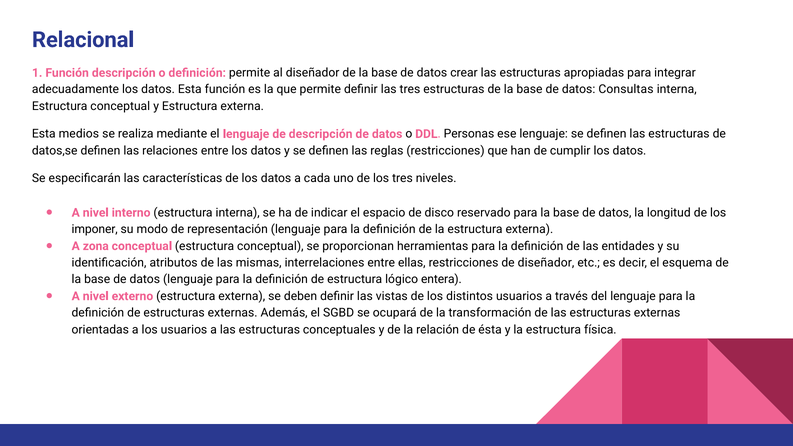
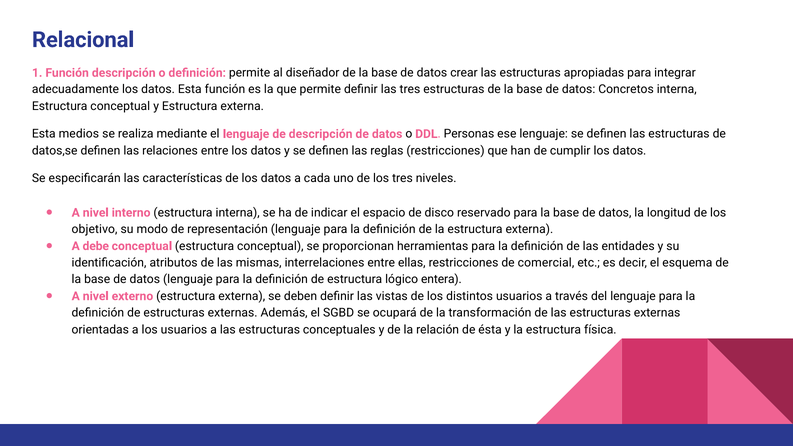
Consultas: Consultas -> Concretos
imponer: imponer -> objetivo
zona: zona -> debe
de diseñador: diseñador -> comercial
